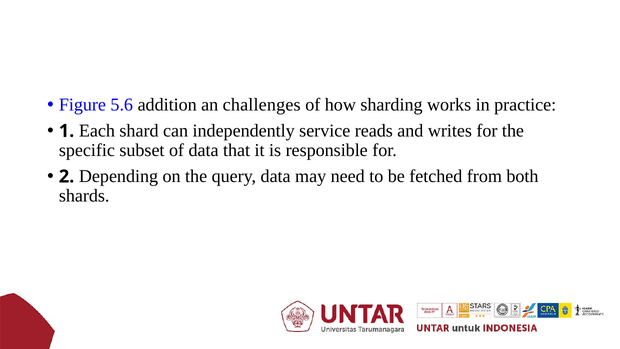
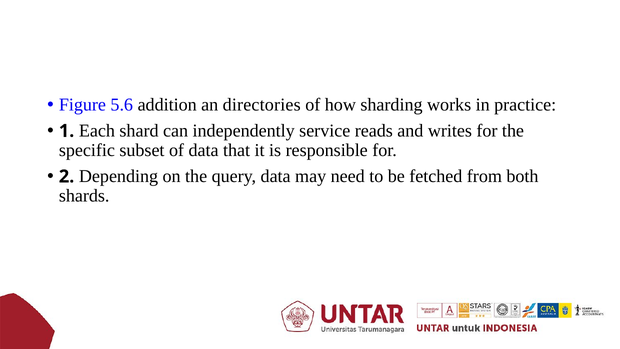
challenges: challenges -> directories
